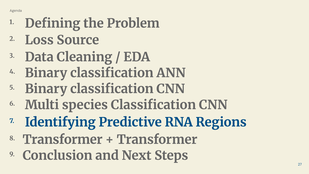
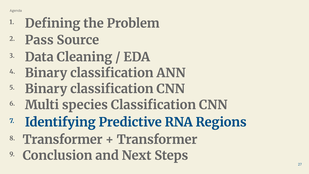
Loss: Loss -> Pass
